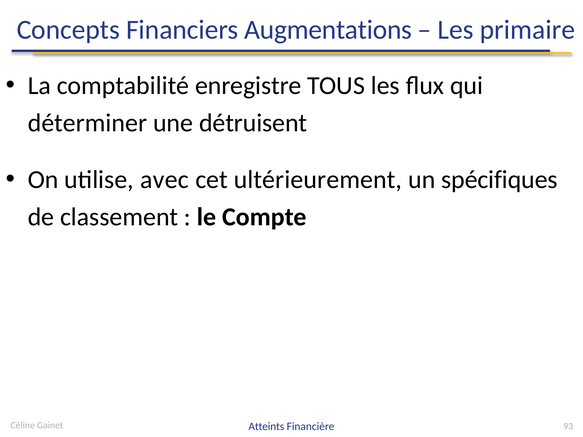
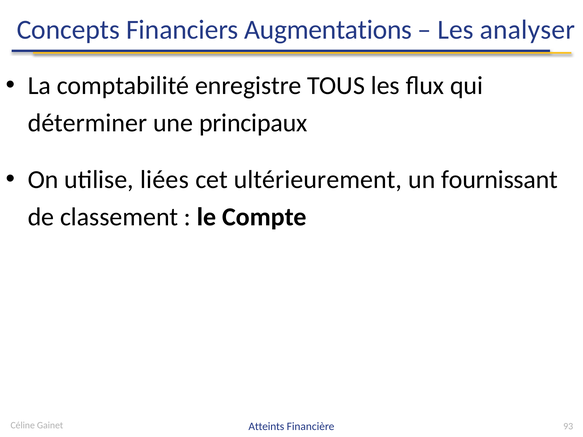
primaire: primaire -> analyser
détruisent: détruisent -> principaux
avec: avec -> liées
spécifiques: spécifiques -> fournissant
